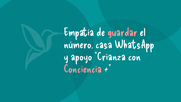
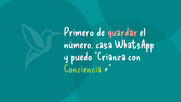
Empatía: Empatía -> Primero
apoyo: apoyo -> puedo
Conciencia colour: pink -> light green
